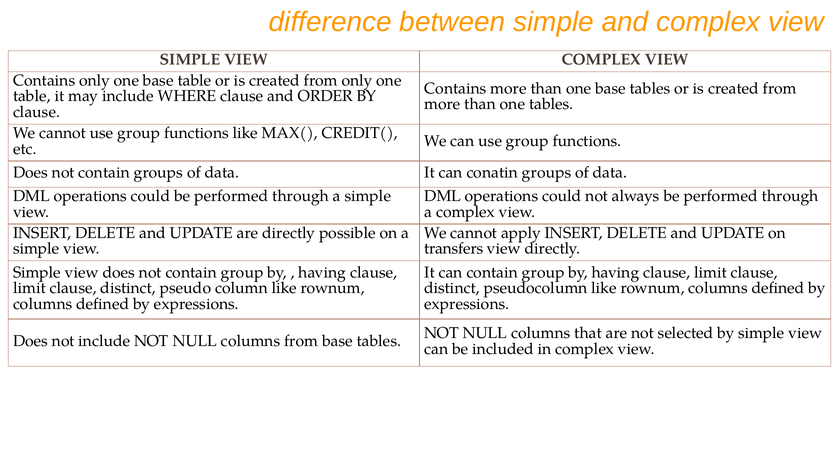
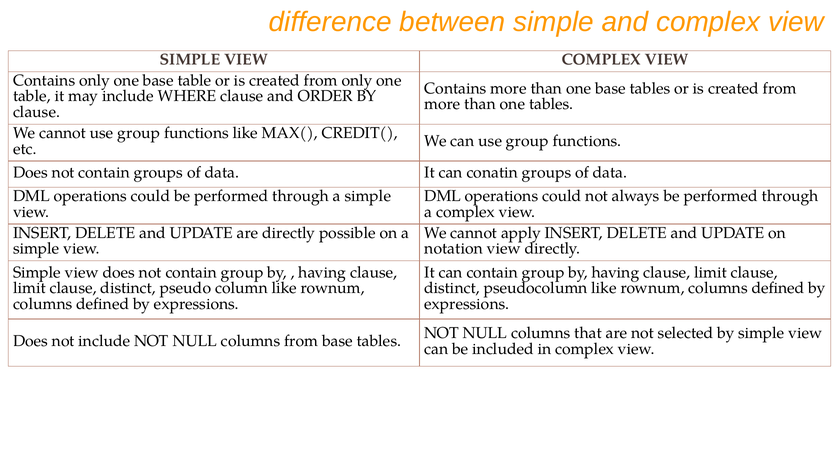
transfers: transfers -> notation
